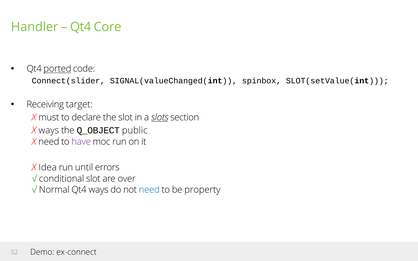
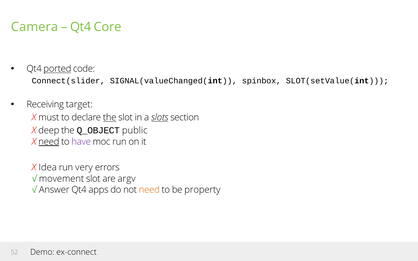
Handler: Handler -> Camera
the at (110, 118) underline: none -> present
X ways: ways -> deep
need at (49, 142) underline: none -> present
until: until -> very
conditional: conditional -> movement
over: over -> argv
Normal: Normal -> Answer
Qt4 ways: ways -> apps
need at (149, 190) colour: blue -> orange
